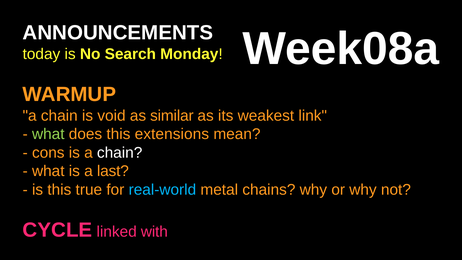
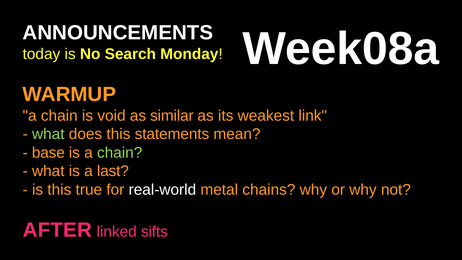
extensions: extensions -> statements
cons: cons -> base
chain at (120, 153) colour: white -> light green
real-world colour: light blue -> white
CYCLE: CYCLE -> AFTER
with: with -> sifts
